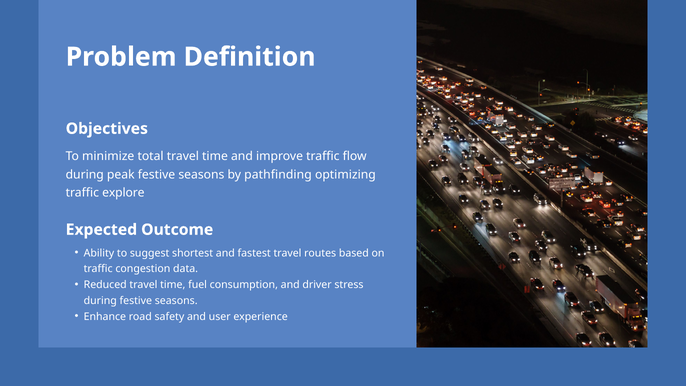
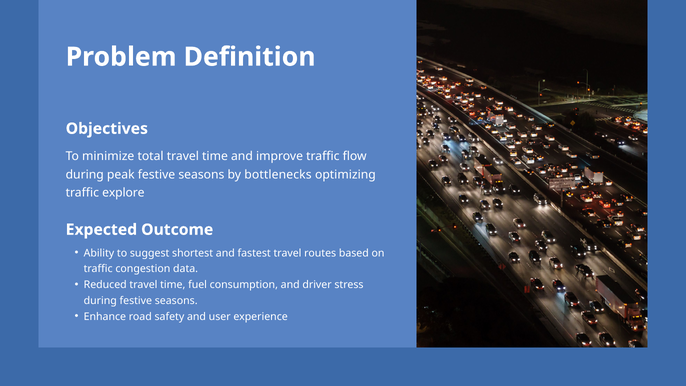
pathfinding: pathfinding -> bottlenecks
